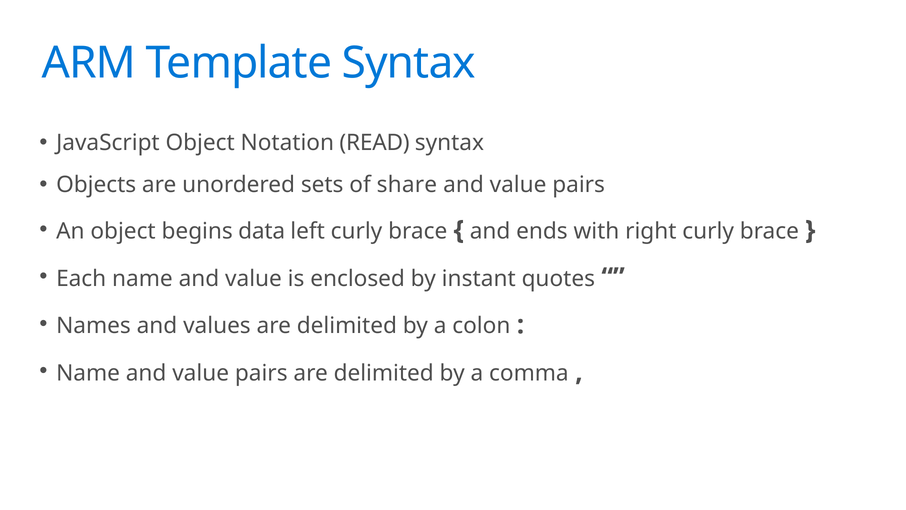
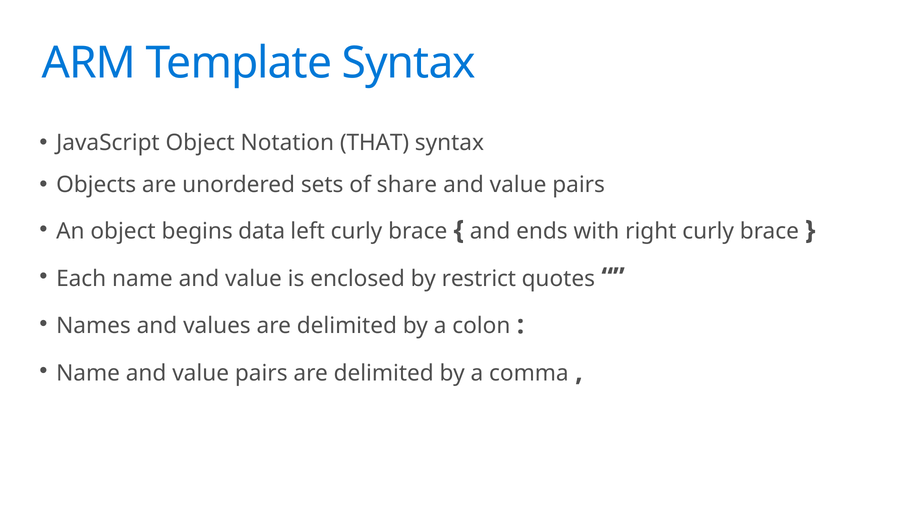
READ: READ -> THAT
instant: instant -> restrict
